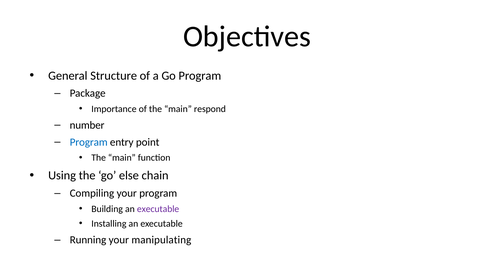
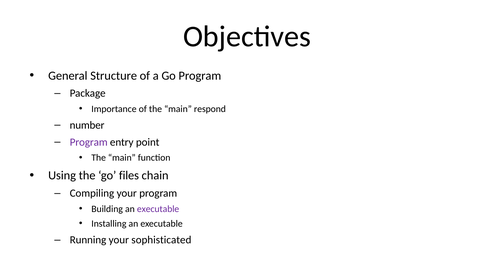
Program at (89, 142) colour: blue -> purple
else: else -> files
manipulating: manipulating -> sophisticated
